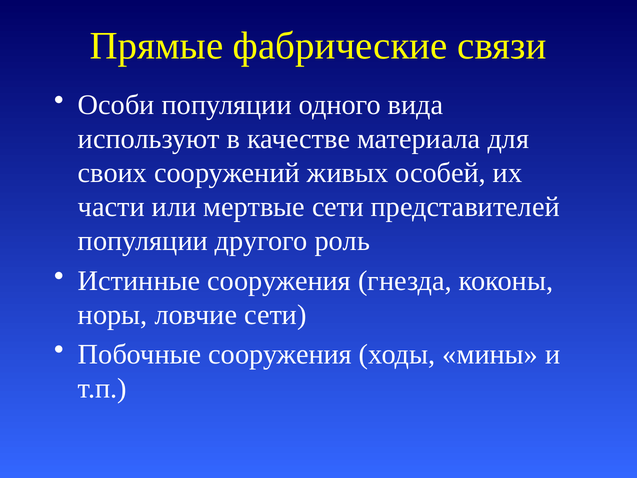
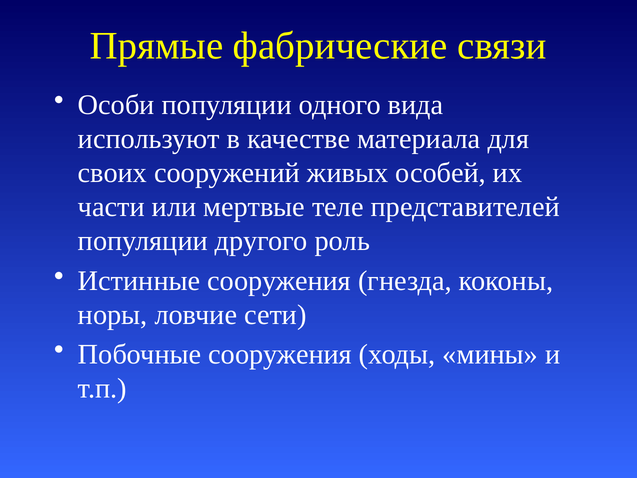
мертвые сети: сети -> теле
